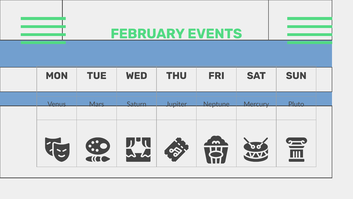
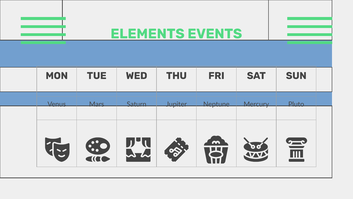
FEBRUARY: FEBRUARY -> ELEMENTS
